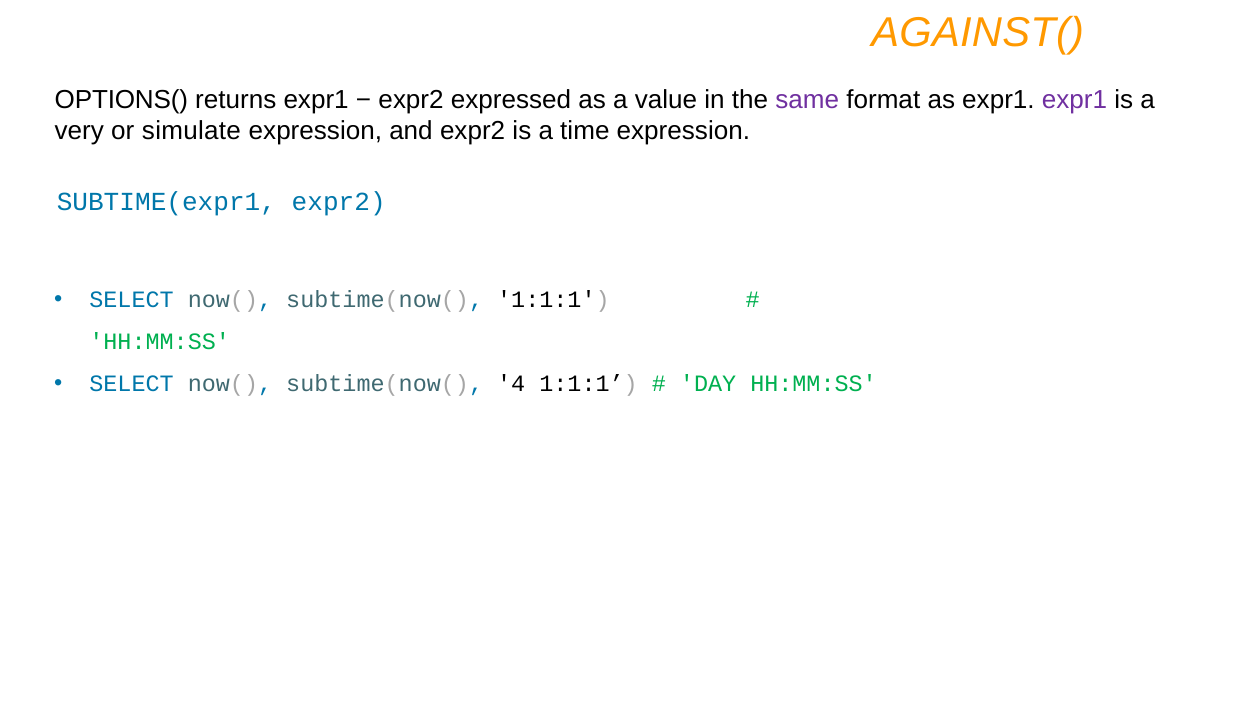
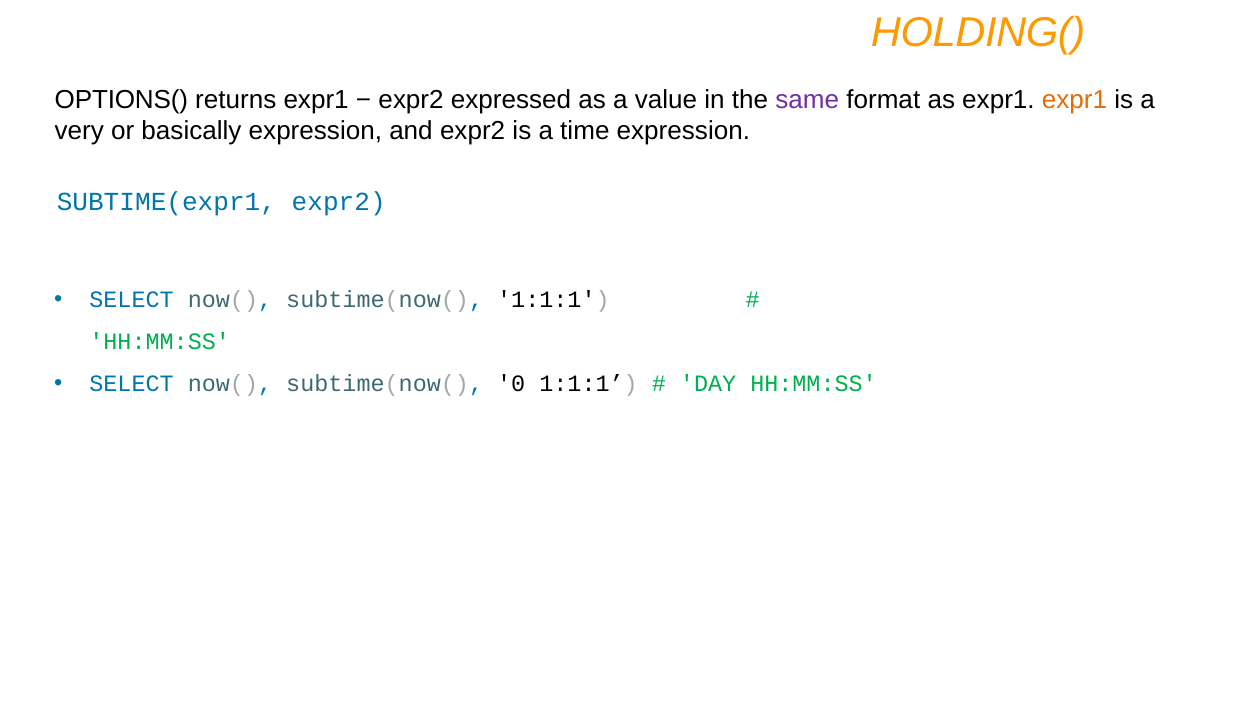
AGAINST(: AGAINST( -> HOLDING(
expr1 at (1075, 100) colour: purple -> orange
simulate: simulate -> basically
4: 4 -> 0
